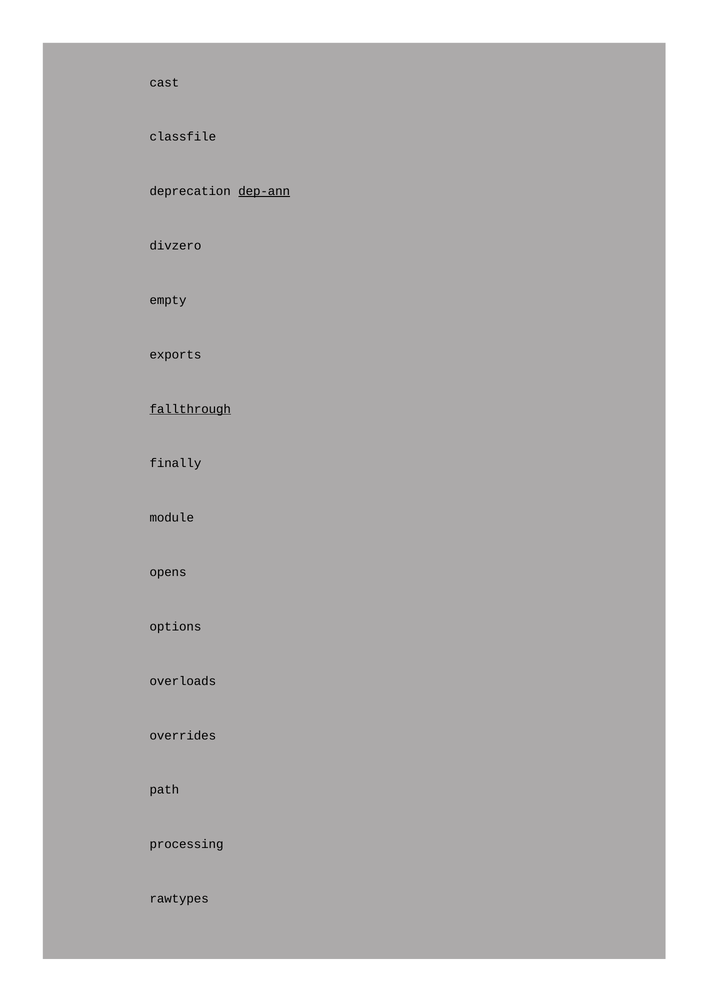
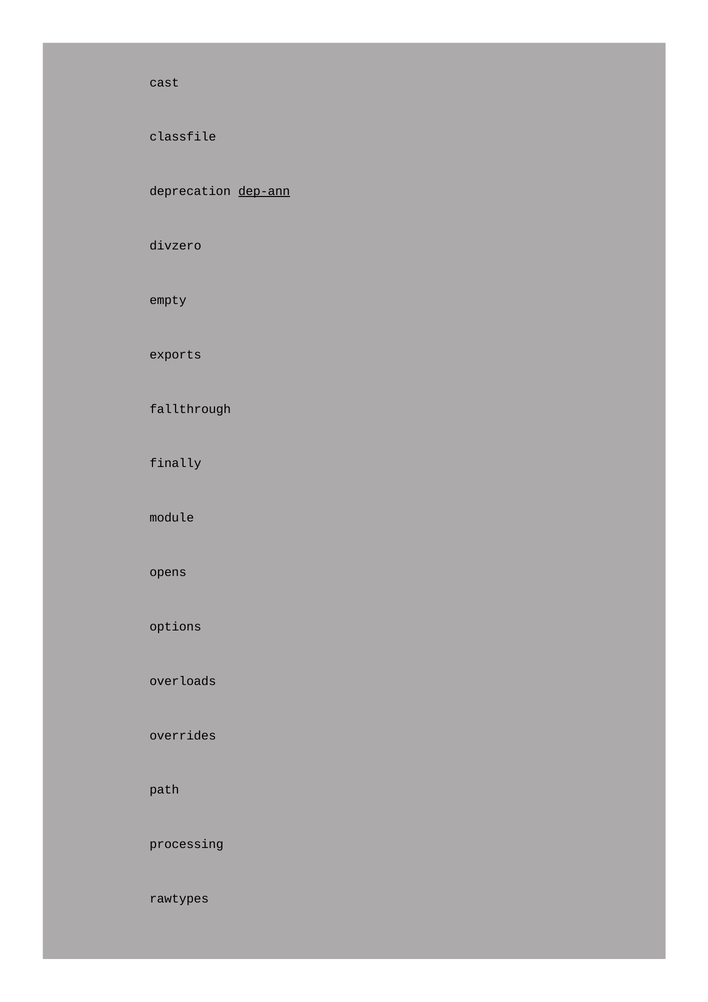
fallthrough underline: present -> none
